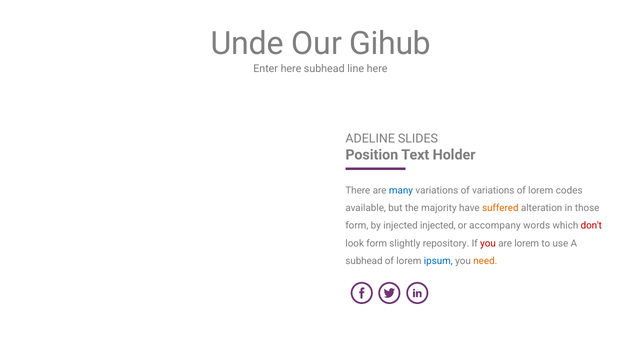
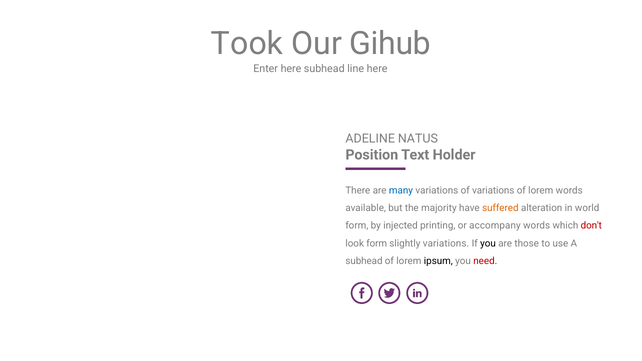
Unde: Unde -> Took
SLIDES: SLIDES -> NATUS
lorem codes: codes -> words
those: those -> world
injected injected: injected -> printing
slightly repository: repository -> variations
you at (488, 243) colour: red -> black
are lorem: lorem -> those
ipsum colour: blue -> black
need colour: orange -> red
